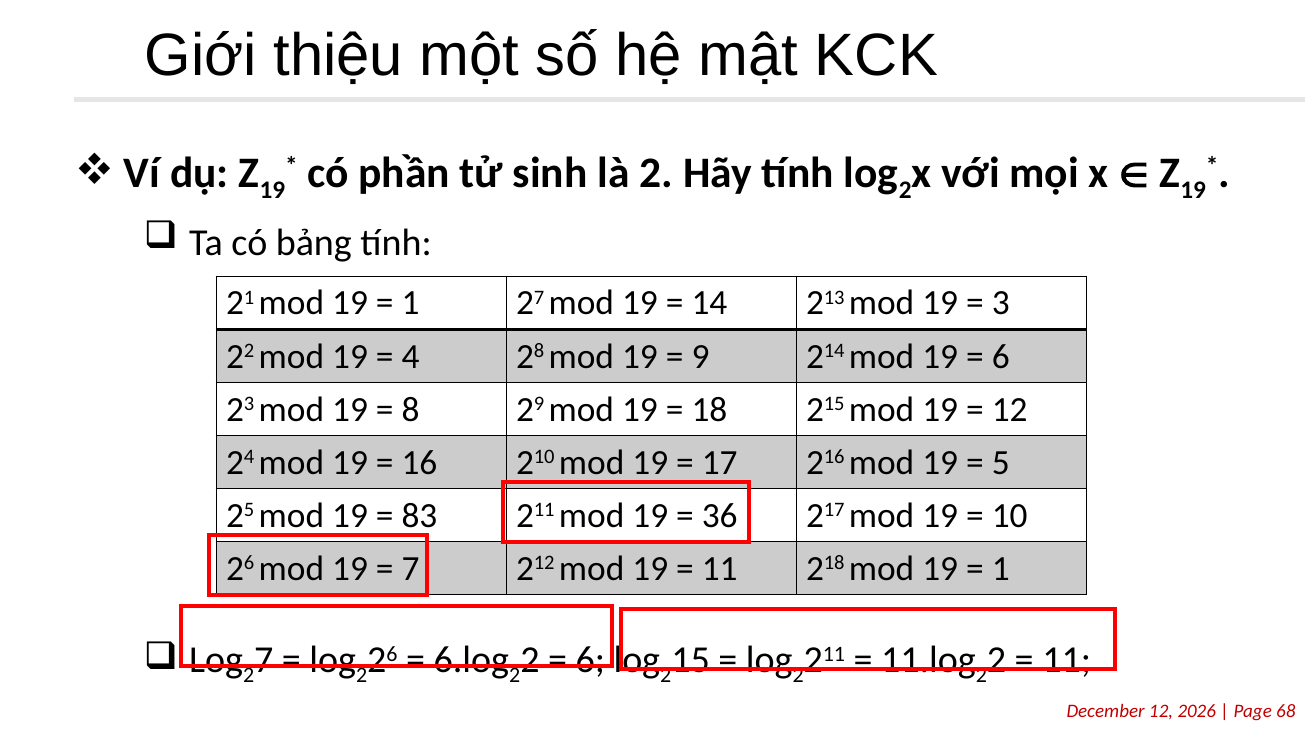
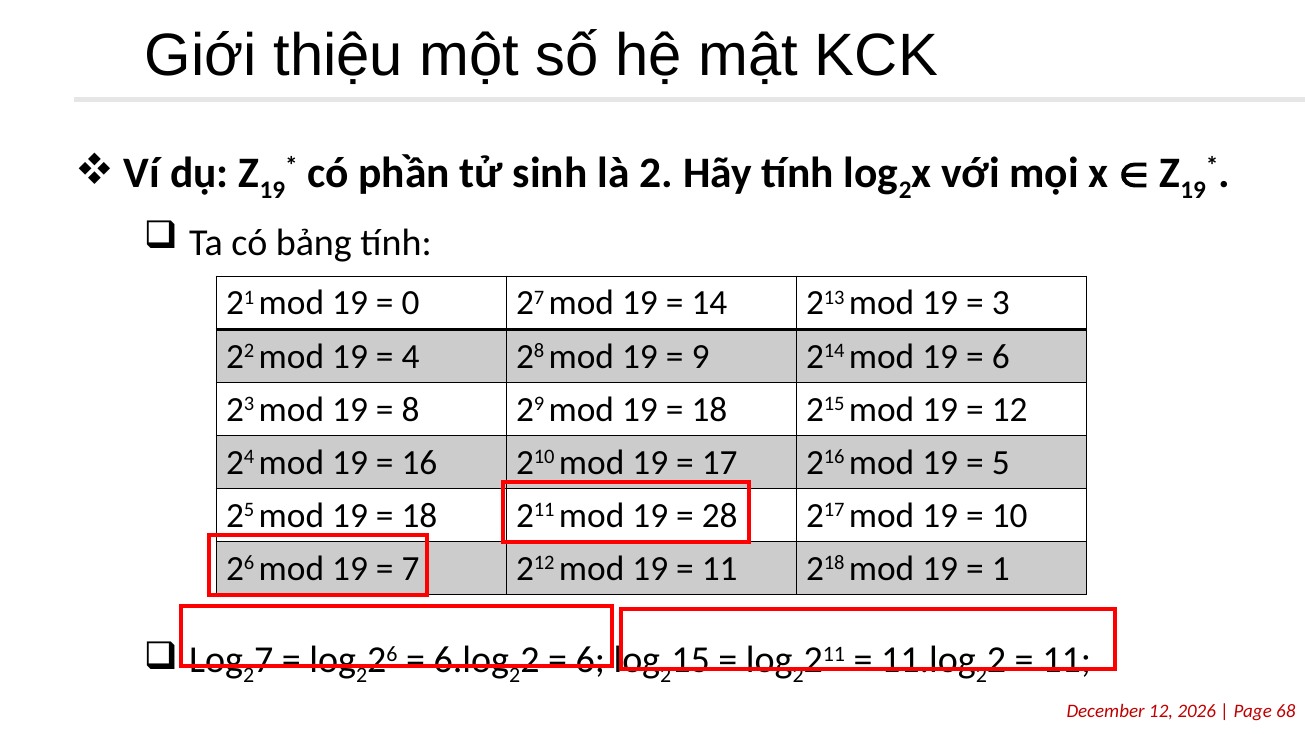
1 at (411, 303): 1 -> 0
83 at (419, 516): 83 -> 18
36 at (720, 516): 36 -> 28
